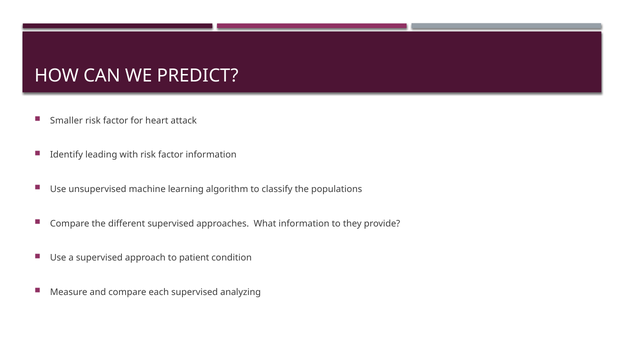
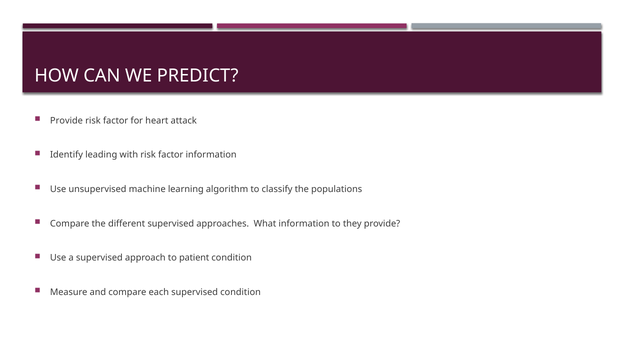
Smaller at (66, 120): Smaller -> Provide
supervised analyzing: analyzing -> condition
